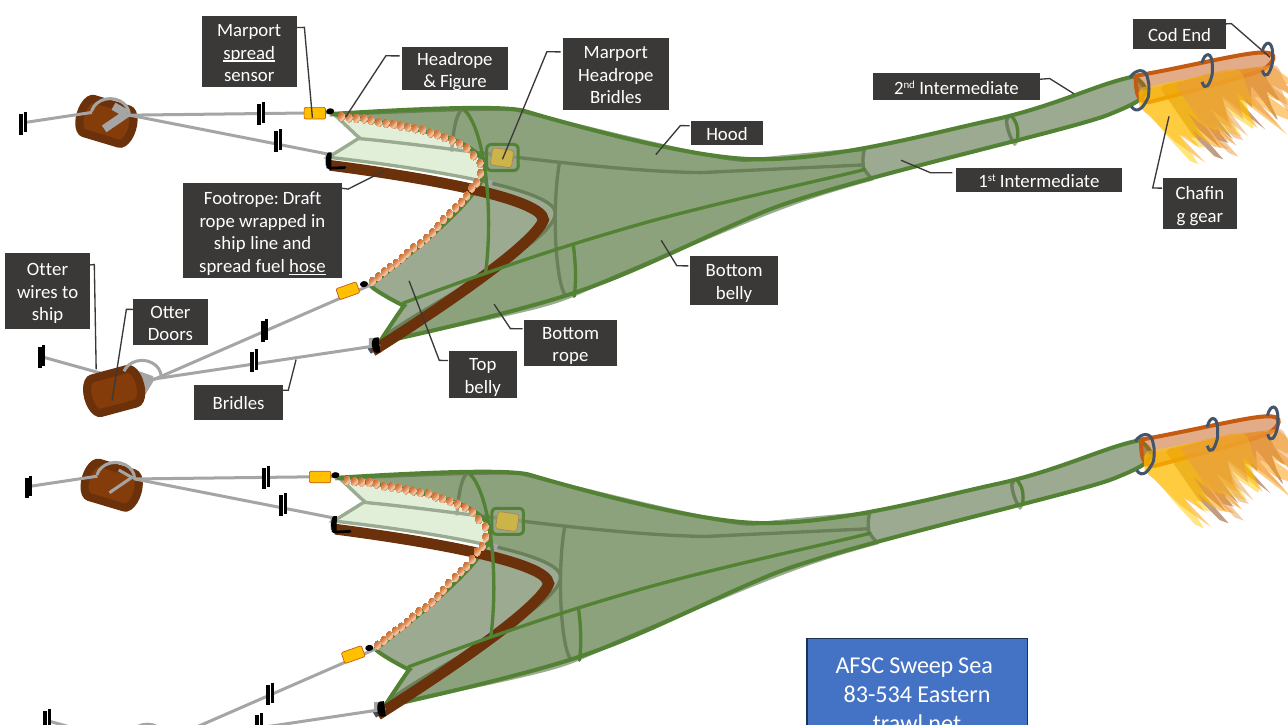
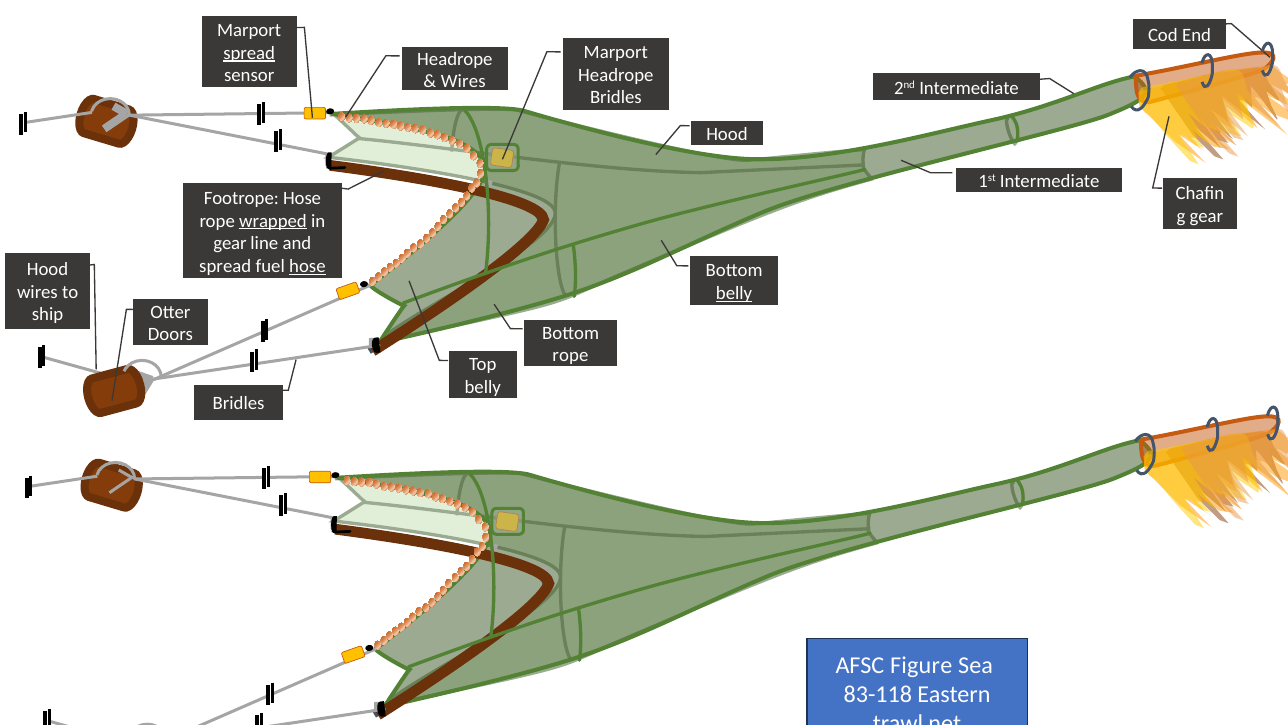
Figure at (463, 81): Figure -> Wires
Footrope Draft: Draft -> Hose
wrapped underline: none -> present
ship at (230, 243): ship -> gear
Otter at (47, 269): Otter -> Hood
belly at (734, 293) underline: none -> present
Sweep: Sweep -> Figure
83-534: 83-534 -> 83-118
